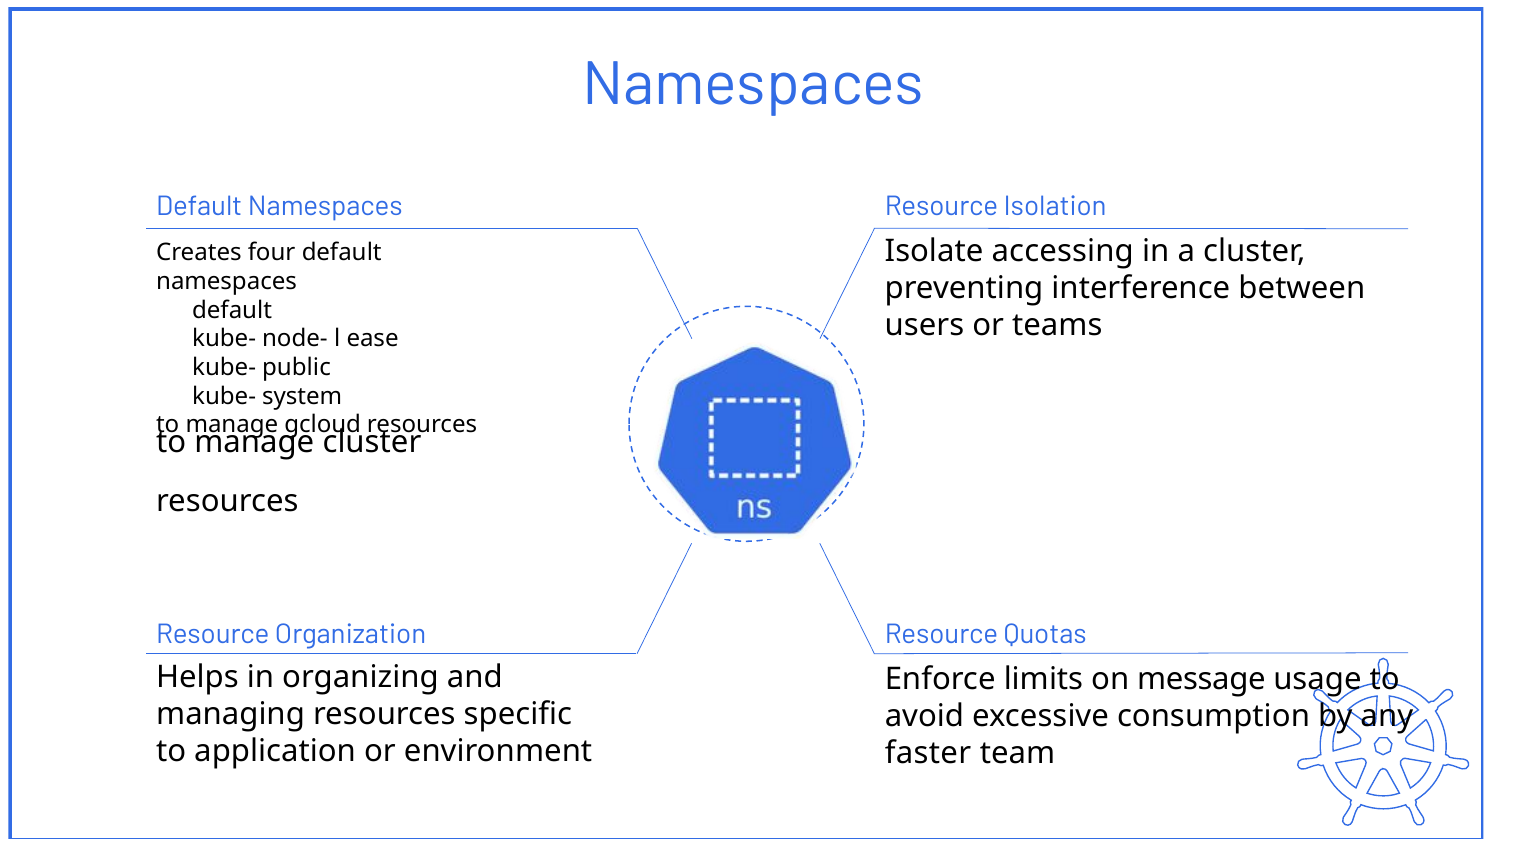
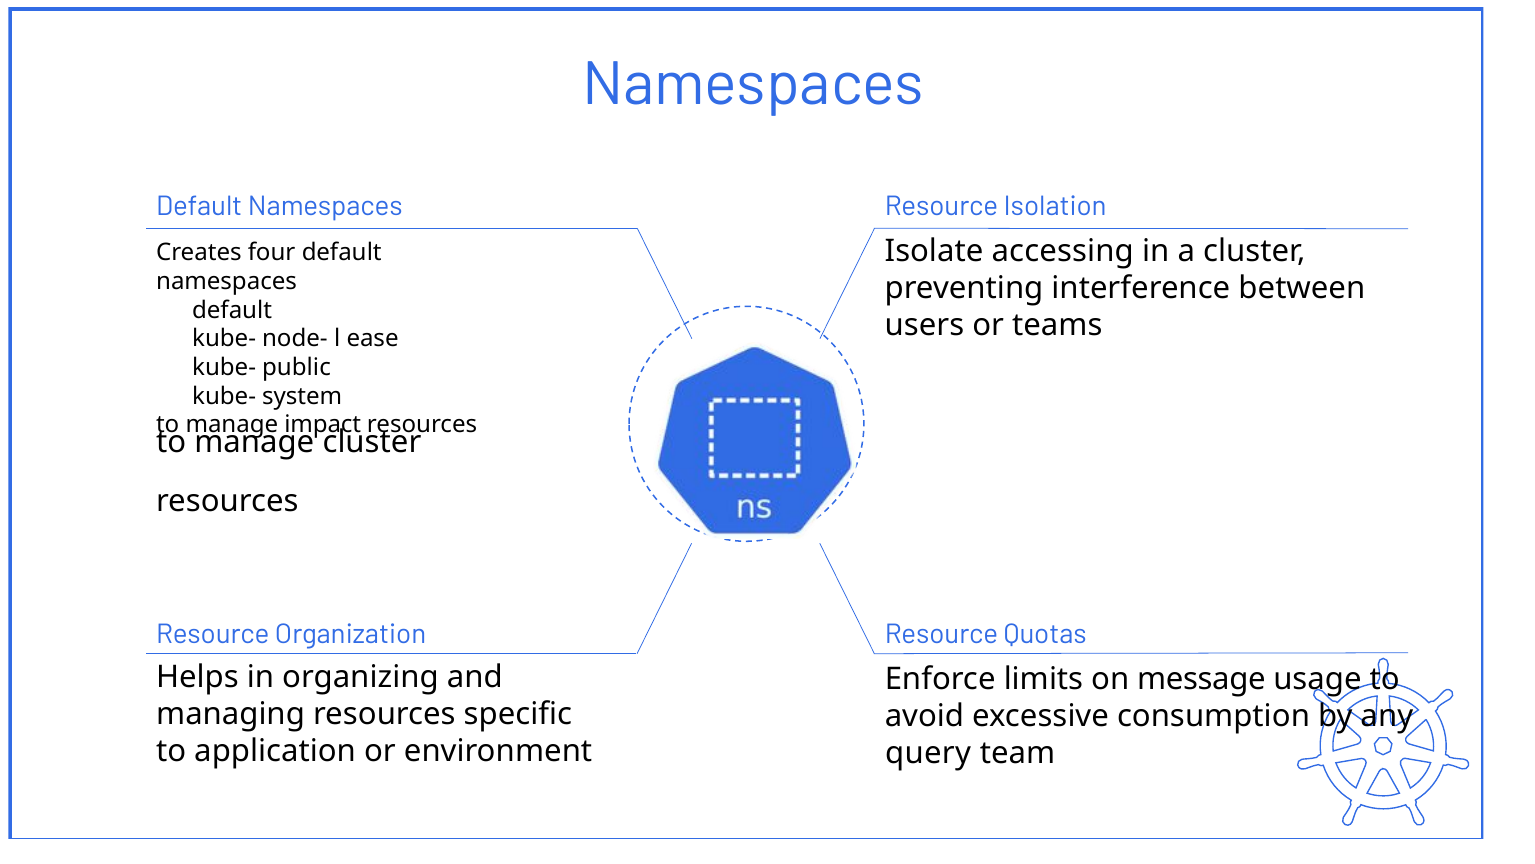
gcloud: gcloud -> impact
faster: faster -> query
